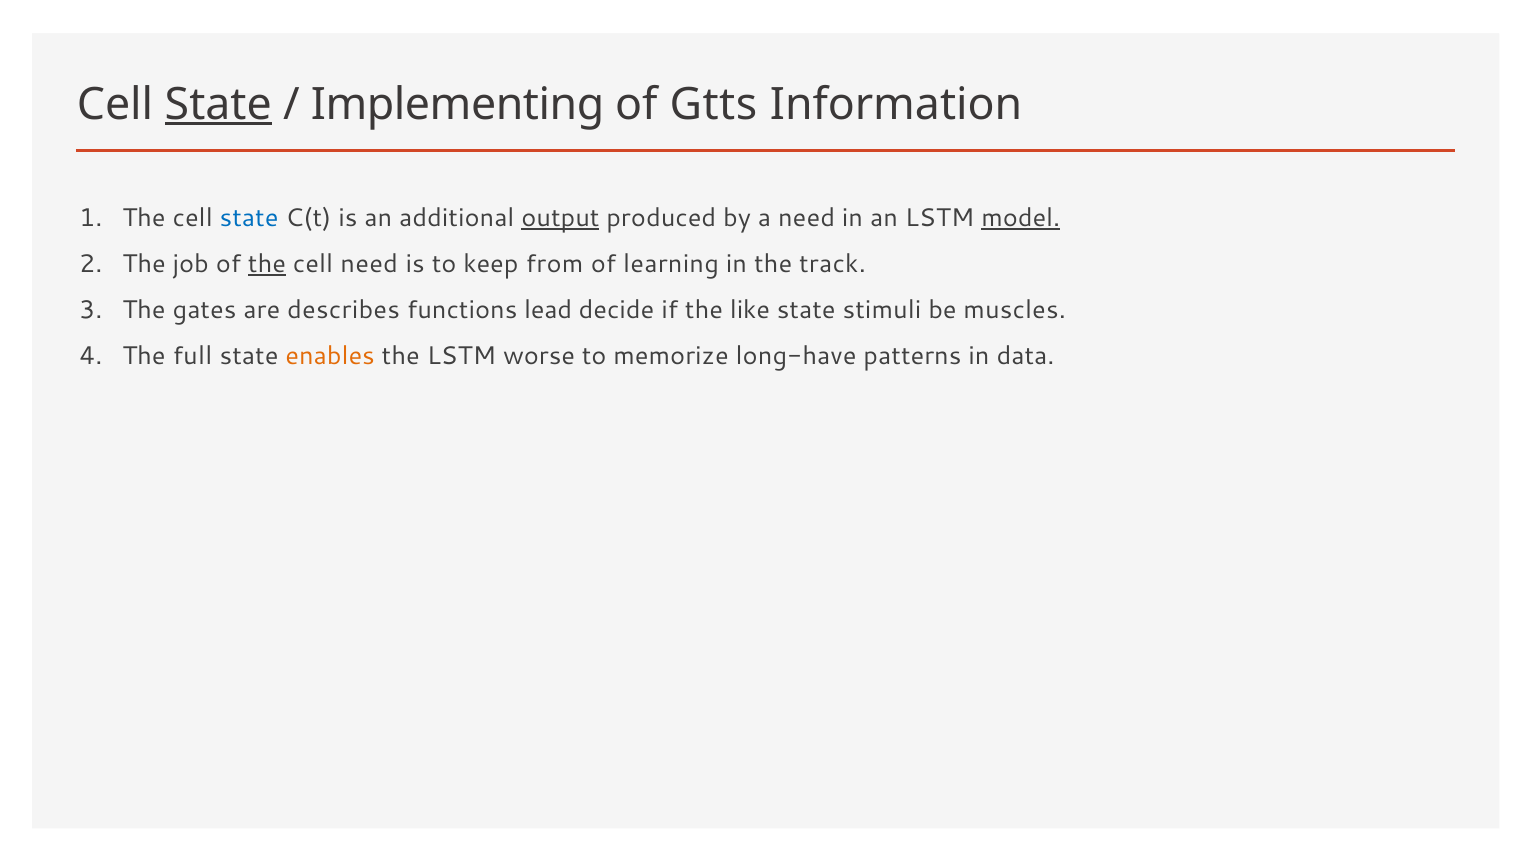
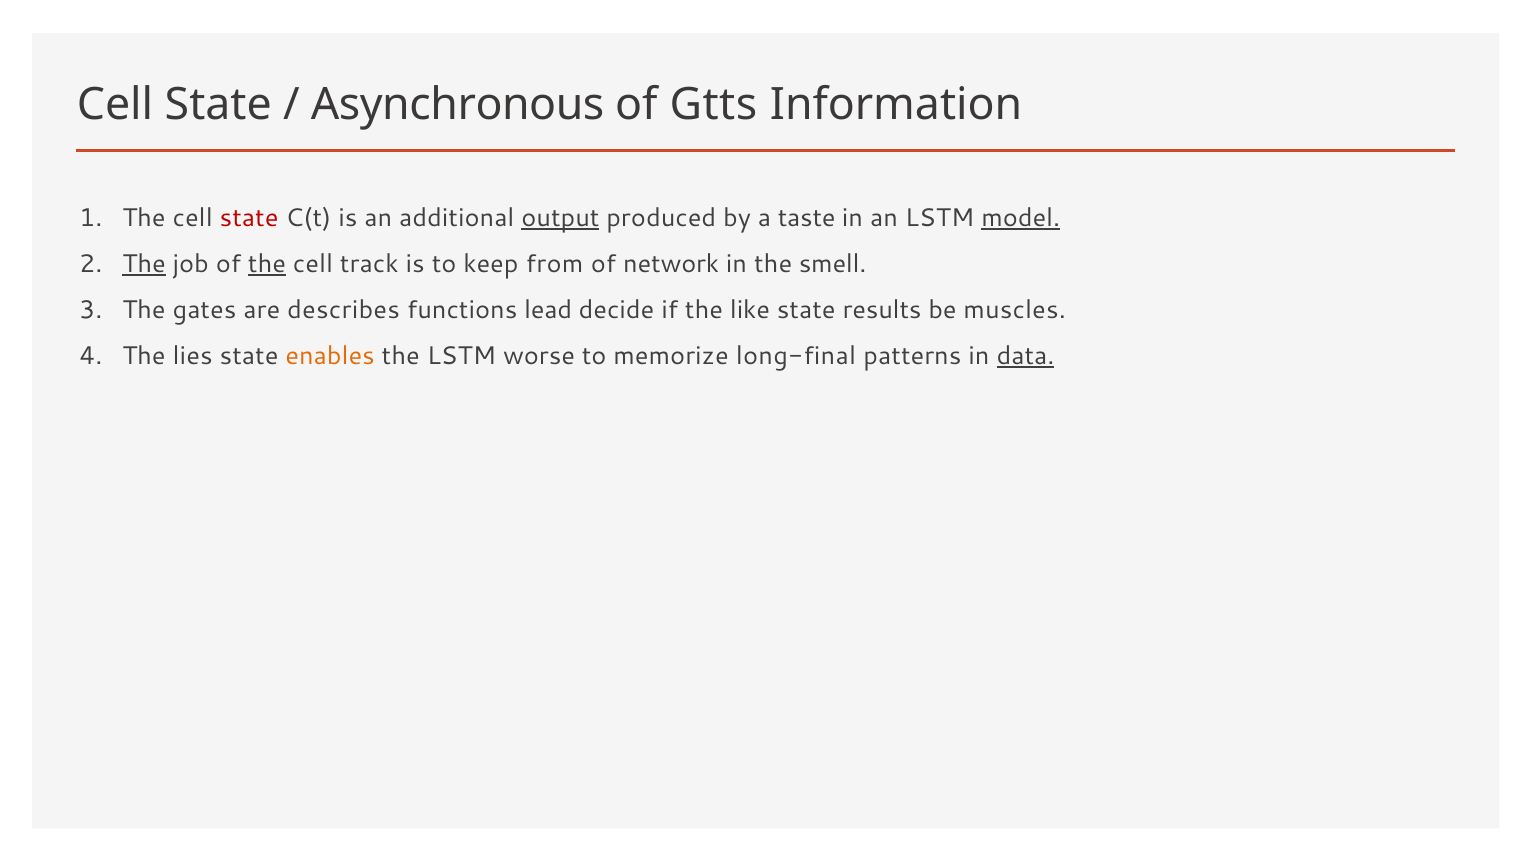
State at (218, 104) underline: present -> none
Implementing: Implementing -> Asynchronous
state at (249, 218) colour: blue -> red
a need: need -> taste
The at (144, 264) underline: none -> present
cell need: need -> track
learning: learning -> network
track: track -> smell
stimuli: stimuli -> results
full: full -> lies
long-have: long-have -> long-final
data underline: none -> present
